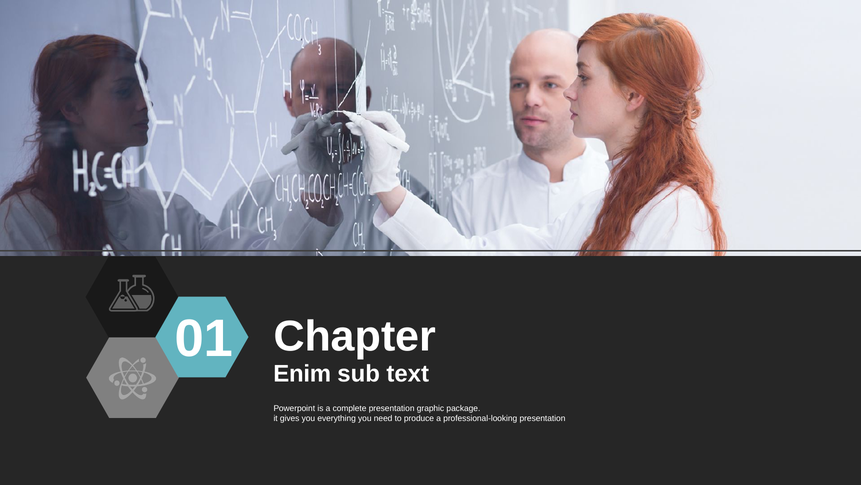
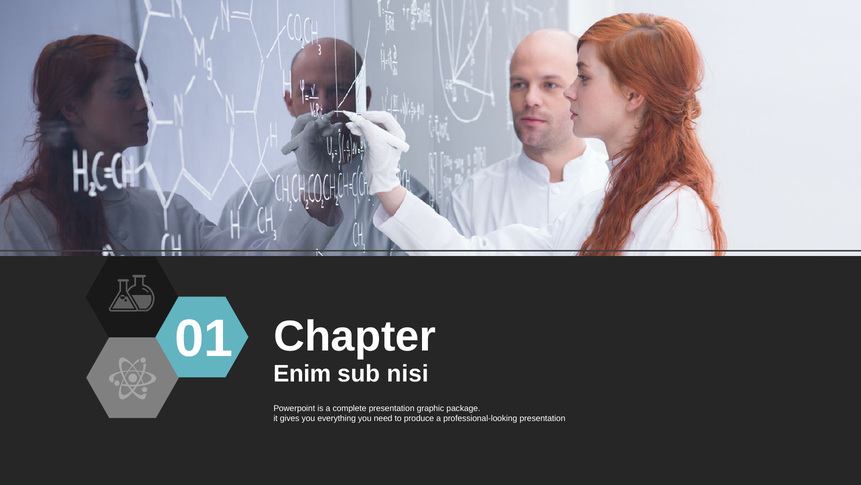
text: text -> nisi
